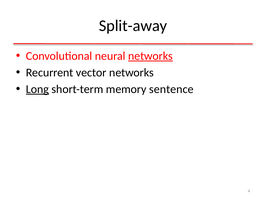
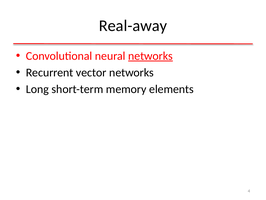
Split-away: Split-away -> Real-away
Long underline: present -> none
sentence: sentence -> elements
